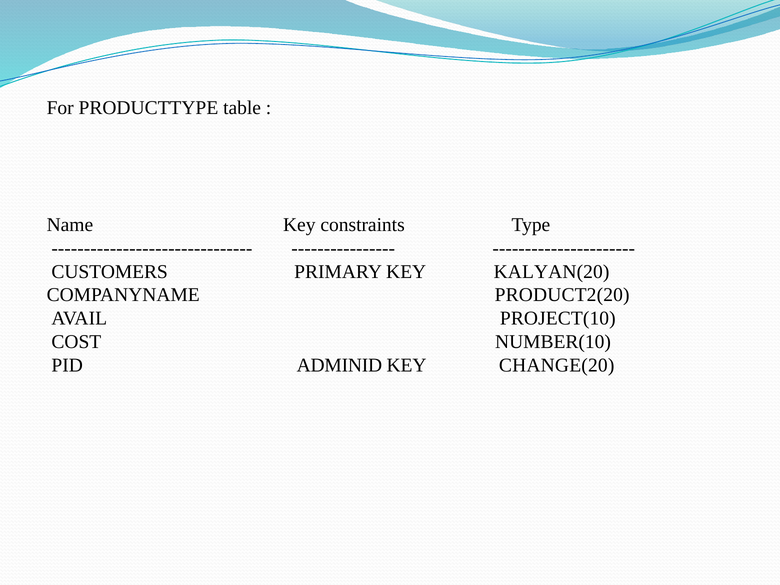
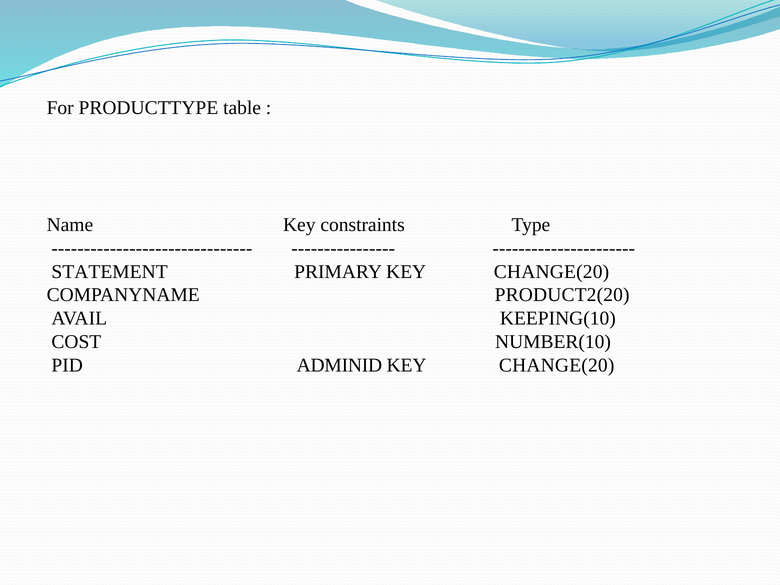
CUSTOMERS: CUSTOMERS -> STATEMENT
PRIMARY KEY KALYAN(20: KALYAN(20 -> CHANGE(20
PROJECT(10: PROJECT(10 -> KEEPING(10
